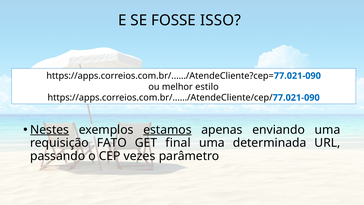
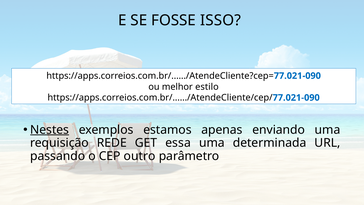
estamos underline: present -> none
FATO: FATO -> REDE
final: final -> essa
vezes: vezes -> outro
